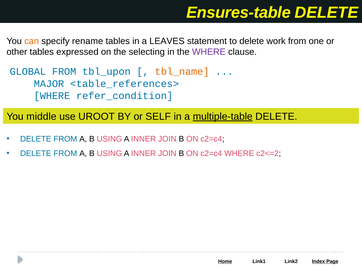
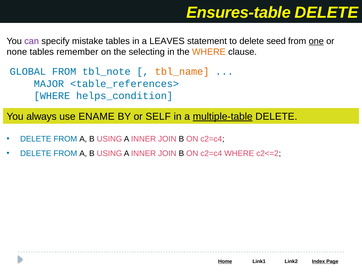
can colour: orange -> purple
rename: rename -> mistake
work: work -> seed
one underline: none -> present
other: other -> none
expressed: expressed -> remember
WHERE at (209, 52) colour: purple -> orange
tbl_upon: tbl_upon -> tbl_note
refer_condition: refer_condition -> helps_condition
middle: middle -> always
UROOT: UROOT -> ENAME
